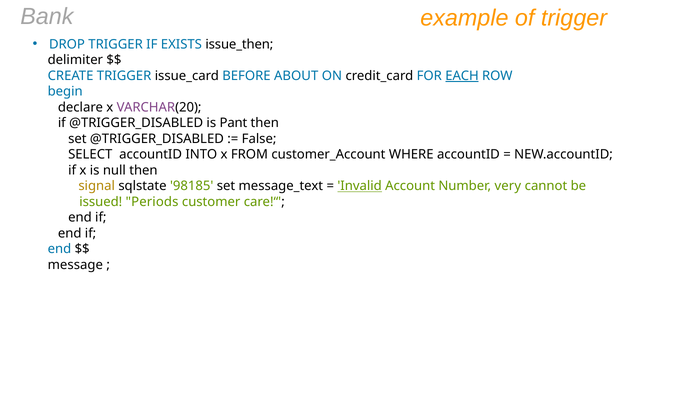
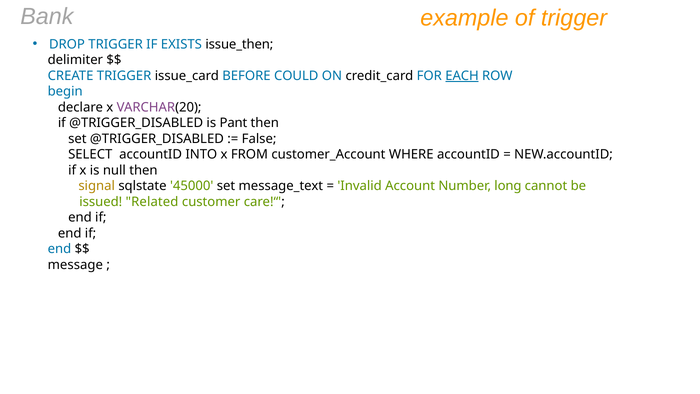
ABOUT: ABOUT -> COULD
98185: 98185 -> 45000
Invalid underline: present -> none
very: very -> long
Periods: Periods -> Related
